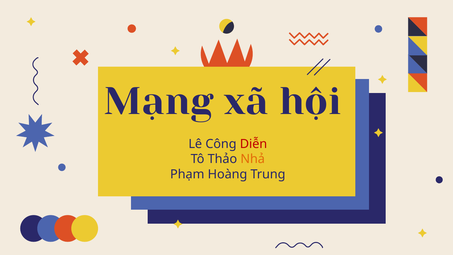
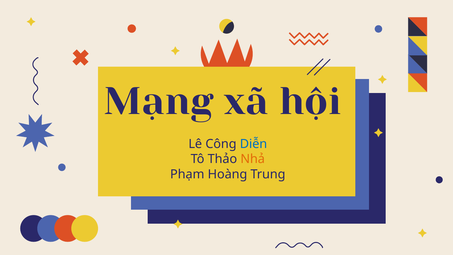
Diễn colour: red -> blue
